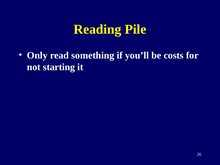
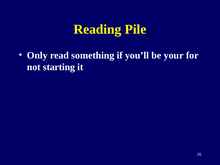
costs: costs -> your
